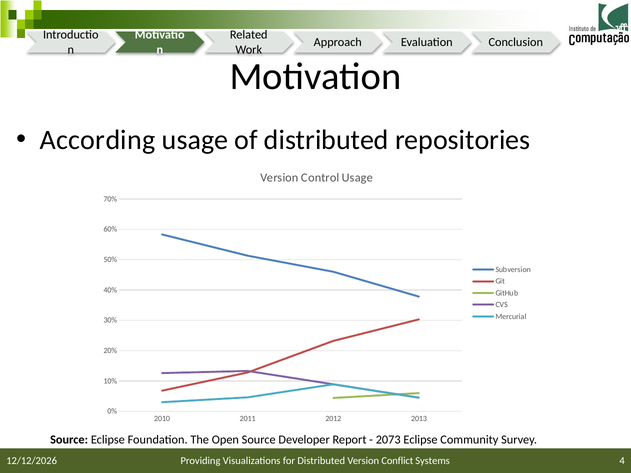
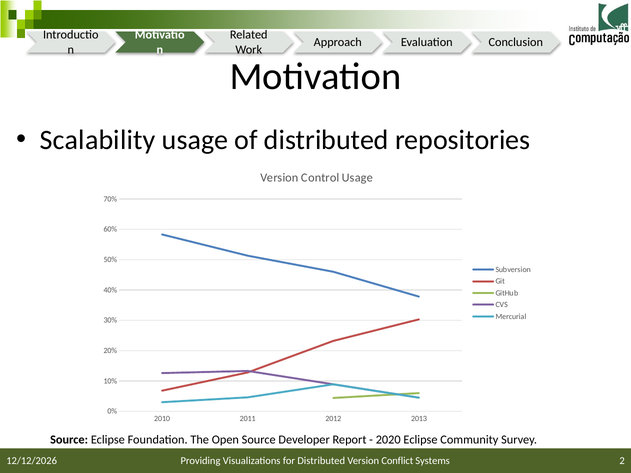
According: According -> Scalability
2073: 2073 -> 2020
4: 4 -> 2
